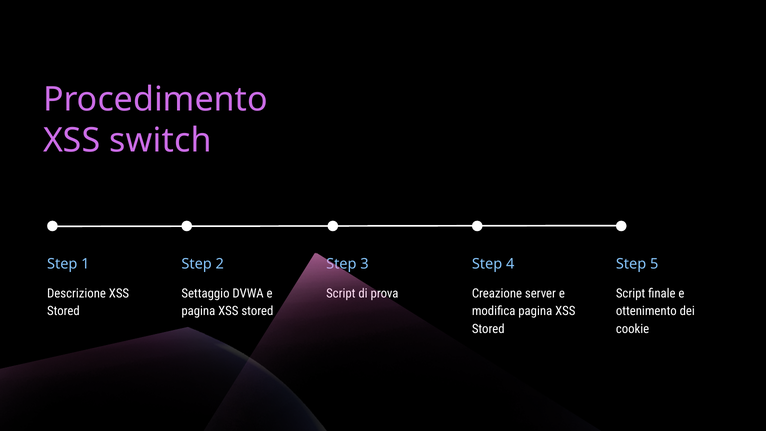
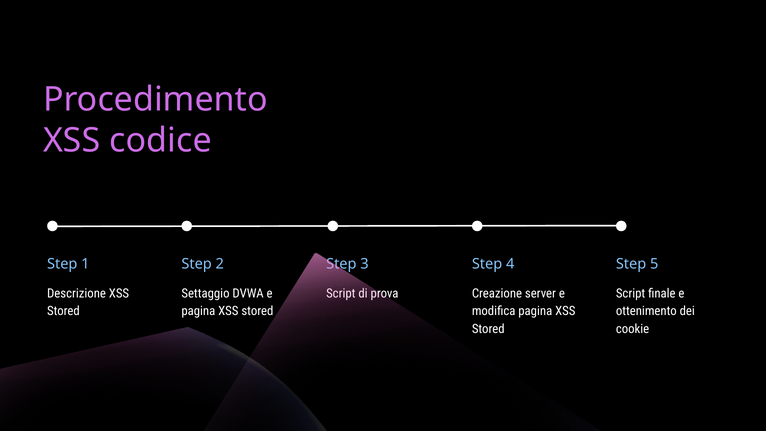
switch: switch -> codice
